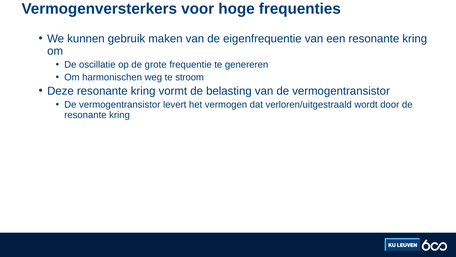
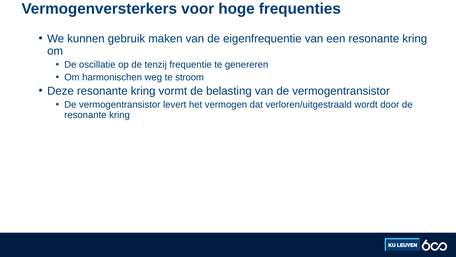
grote: grote -> tenzij
